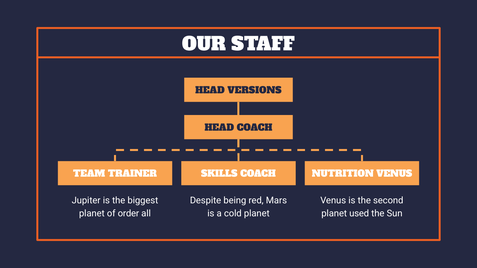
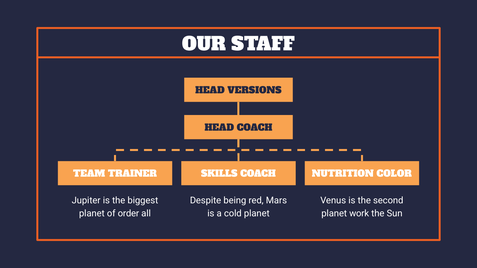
NUTRITION VENUS: VENUS -> COLOR
used: used -> work
